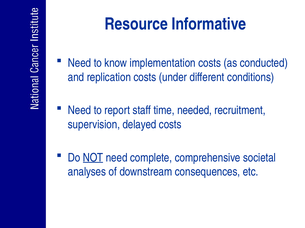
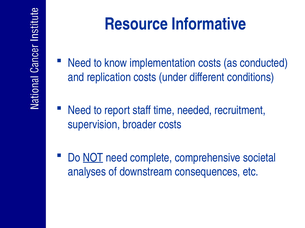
delayed: delayed -> broader
